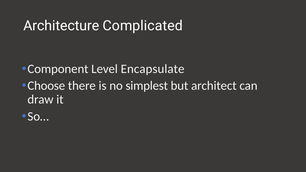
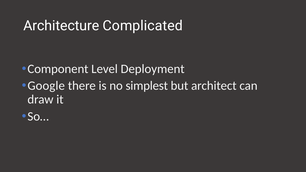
Encapsulate: Encapsulate -> Deployment
Choose: Choose -> Google
